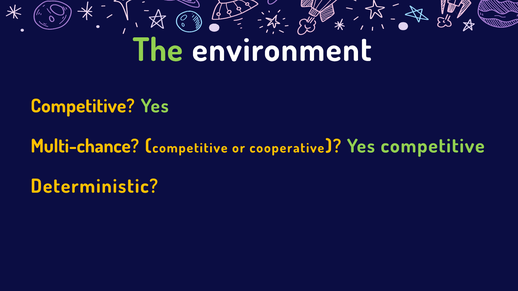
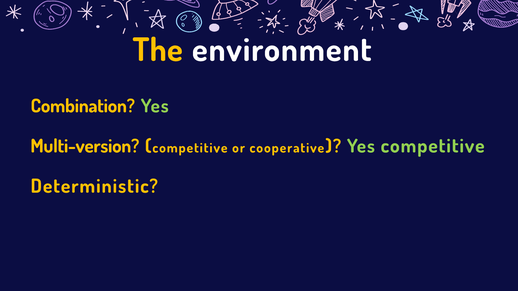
The colour: light green -> yellow
Competitive at (83, 106): Competitive -> Combination
Multi-chance: Multi-chance -> Multi-version
